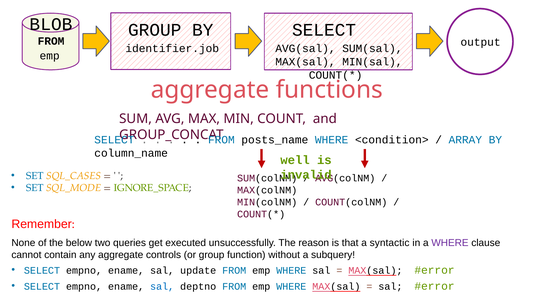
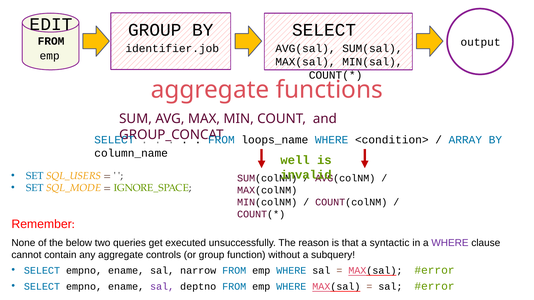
BLOB: BLOB -> EDIT
posts_name: posts_name -> loops_name
SQL_CASES: SQL_CASES -> SQL_USERS
update: update -> narrow
sal at (162, 287) colour: blue -> purple
